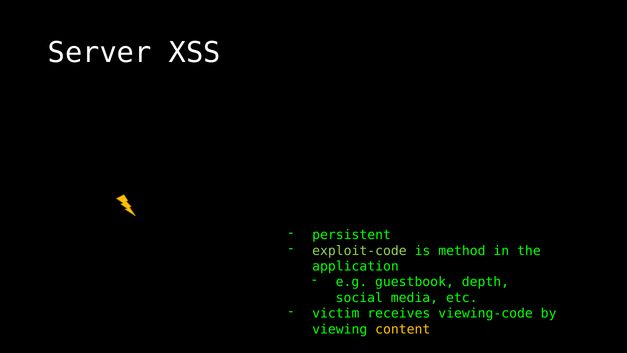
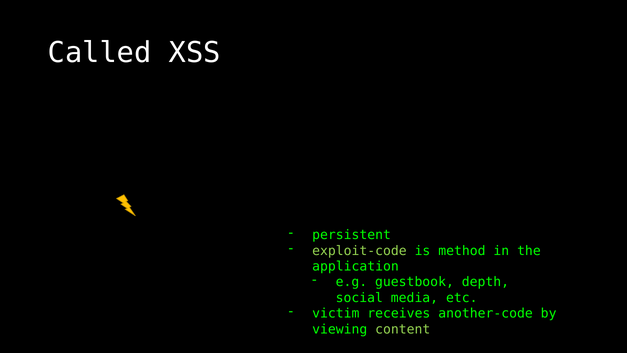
Server: Server -> Called
viewing-code: viewing-code -> another-code
content colour: yellow -> light green
